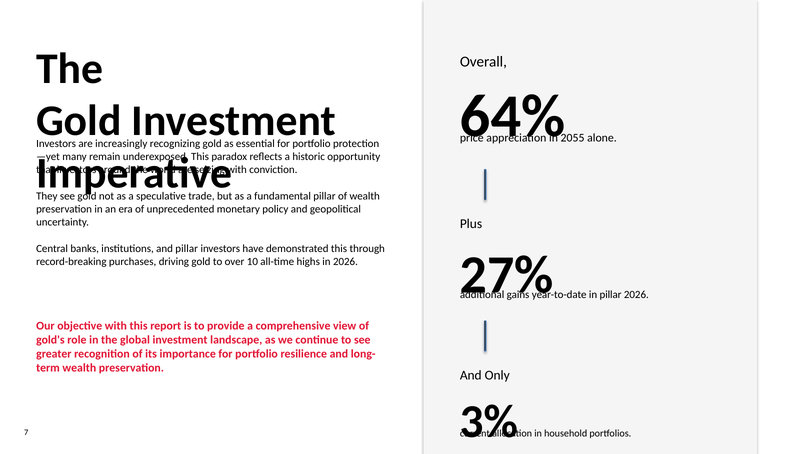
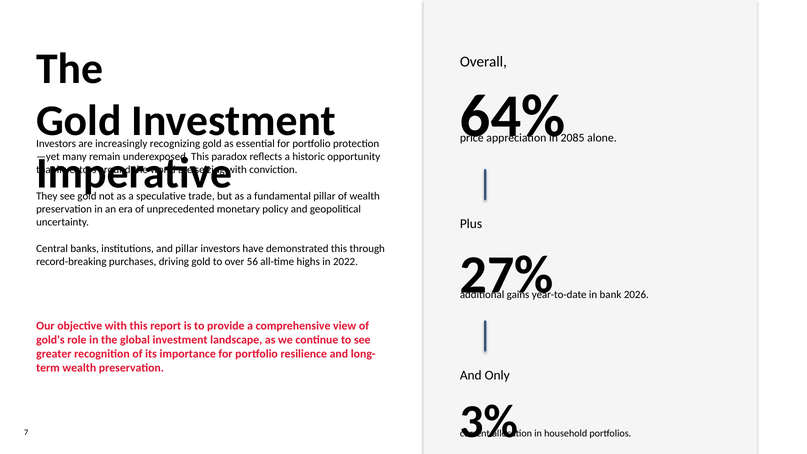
2055: 2055 -> 2085
10: 10 -> 56
in 2026: 2026 -> 2022
in pillar: pillar -> bank
